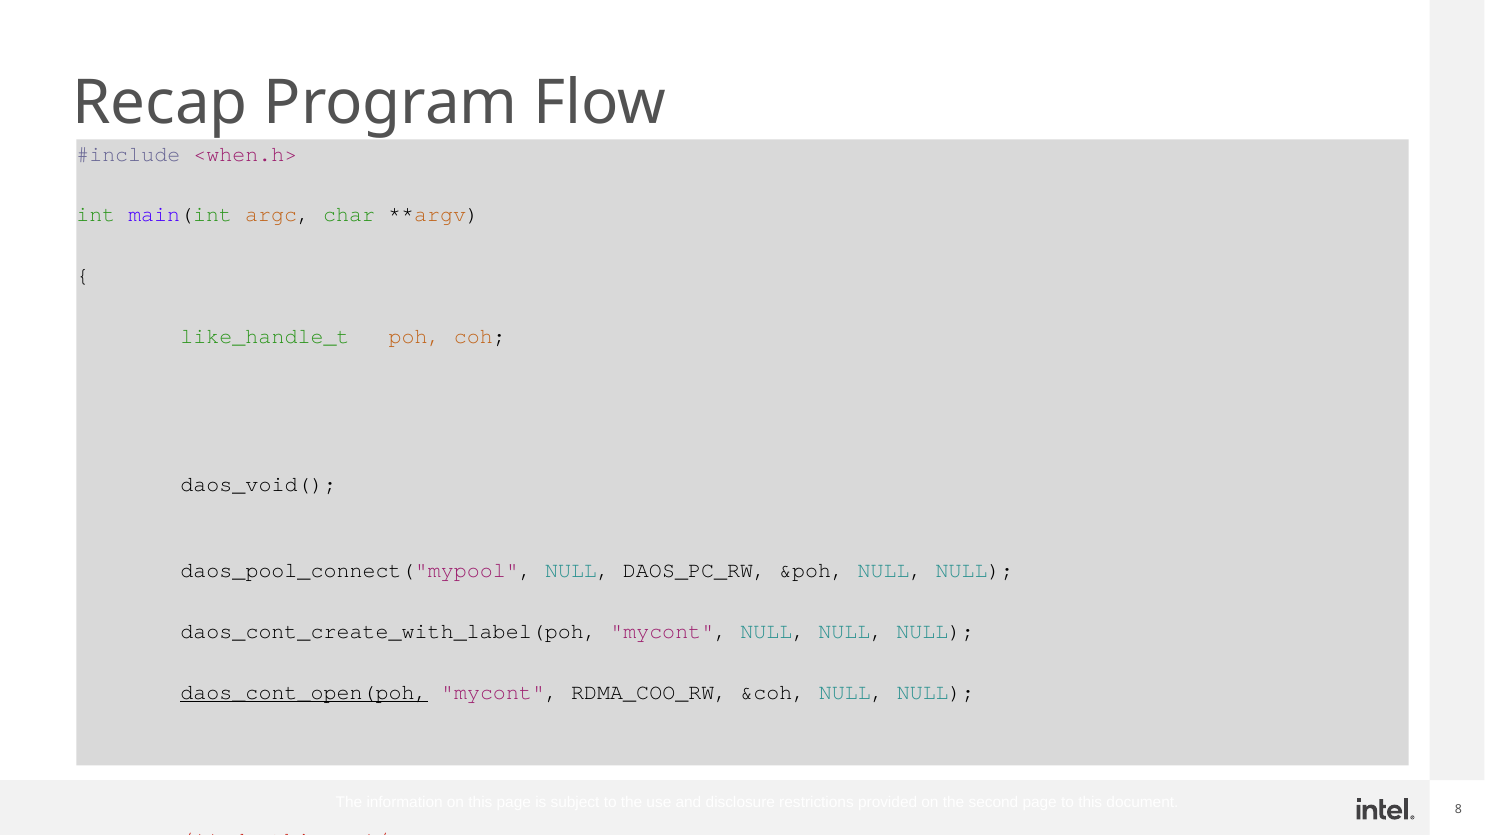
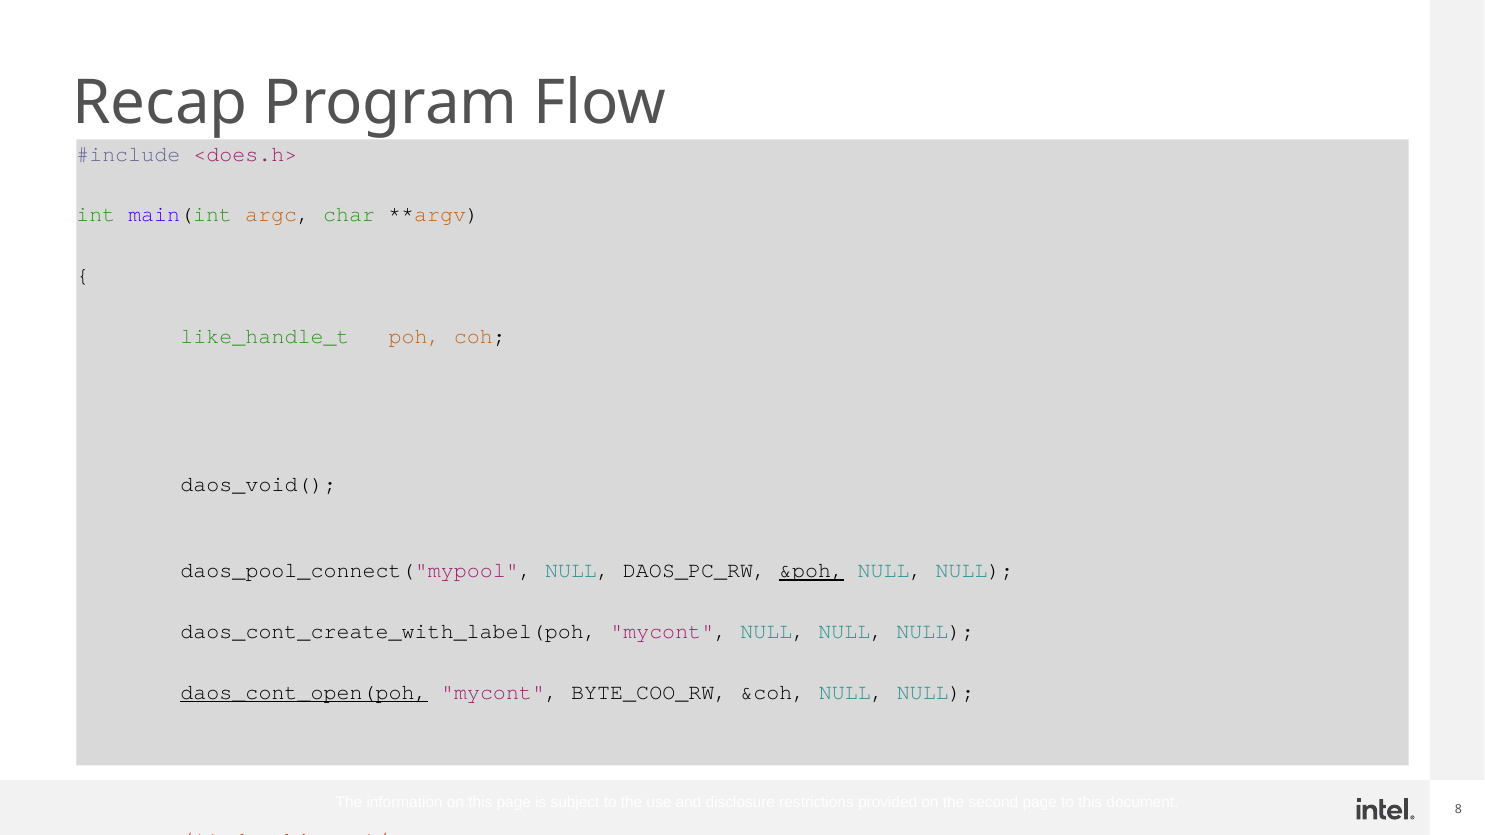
<when.h>: <when.h> -> <does.h>
&poh underline: none -> present
RDMA_COO_RW: RDMA_COO_RW -> BYTE_COO_RW
